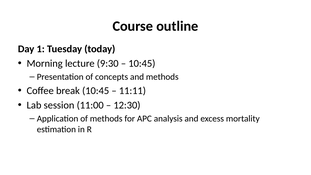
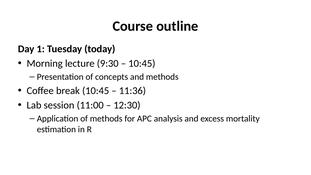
11:11: 11:11 -> 11:36
